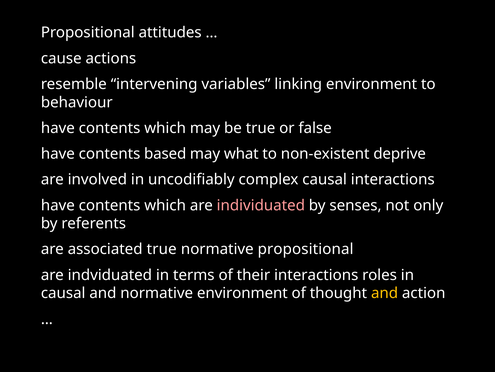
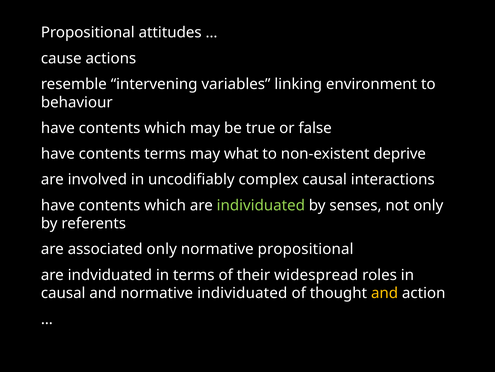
contents based: based -> terms
individuated at (261, 205) colour: pink -> light green
associated true: true -> only
their interactions: interactions -> widespread
normative environment: environment -> individuated
